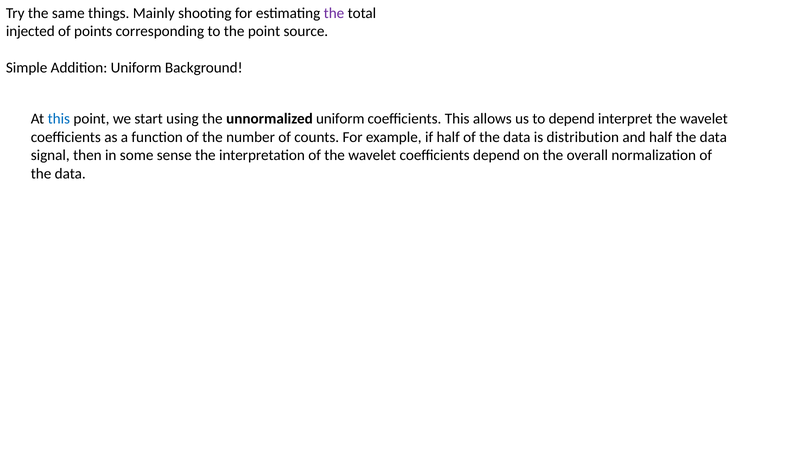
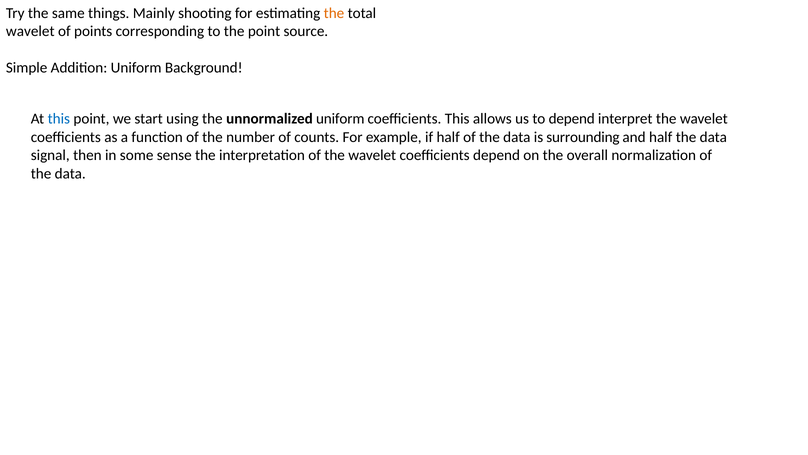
the at (334, 13) colour: purple -> orange
injected at (30, 31): injected -> wavelet
distribution: distribution -> surrounding
